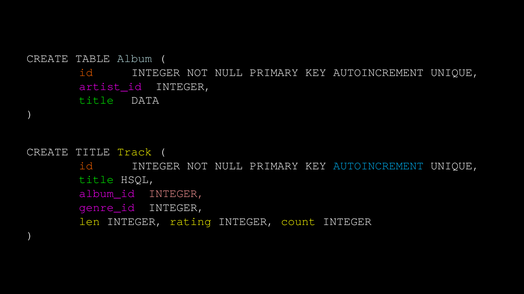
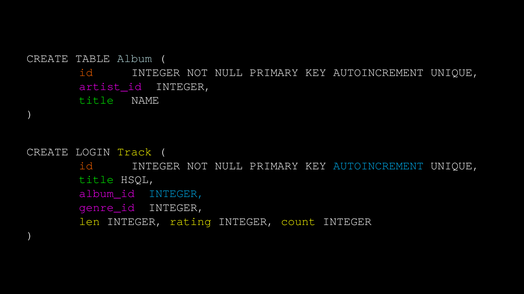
DATA: DATA -> NAME
CREATE TITLE: TITLE -> LOGIN
INTEGER at (176, 194) colour: pink -> light blue
